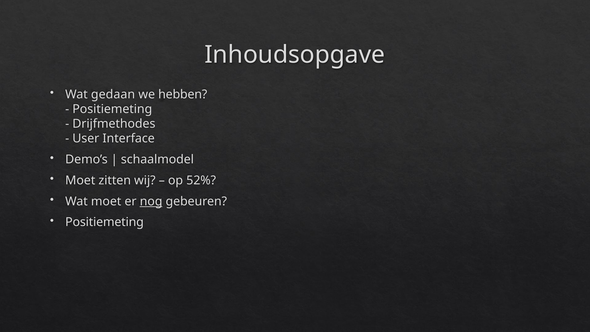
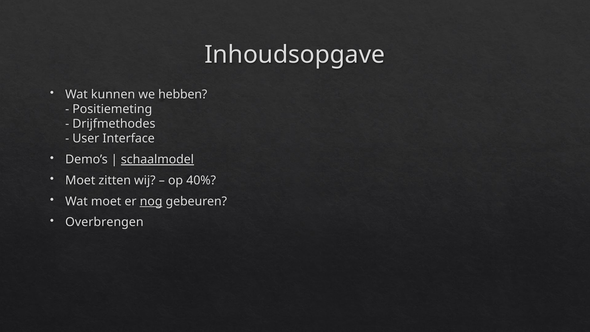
gedaan: gedaan -> kunnen
schaalmodel underline: none -> present
52%: 52% -> 40%
Positiemeting at (105, 222): Positiemeting -> Overbrengen
